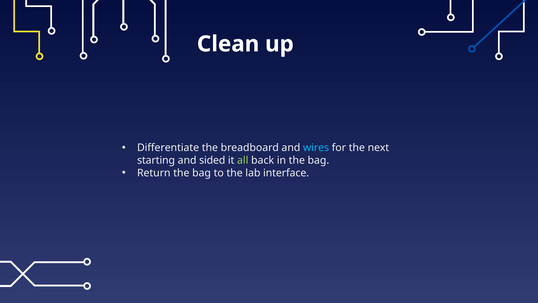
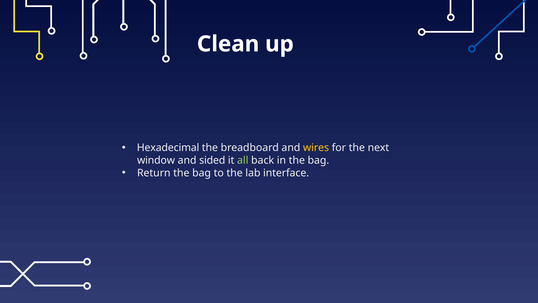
Differentiate: Differentiate -> Hexadecimal
wires colour: light blue -> yellow
starting: starting -> window
